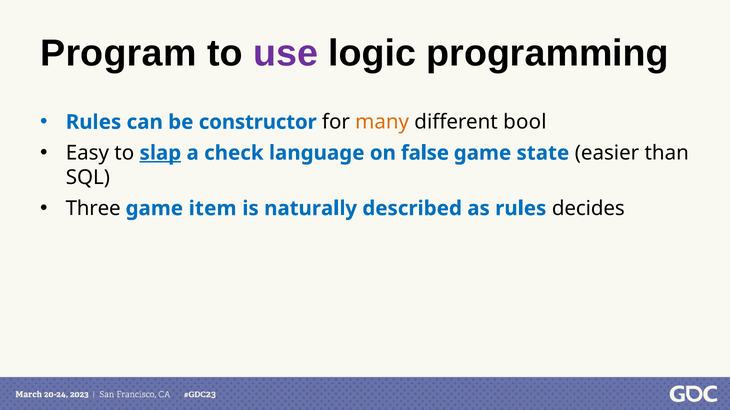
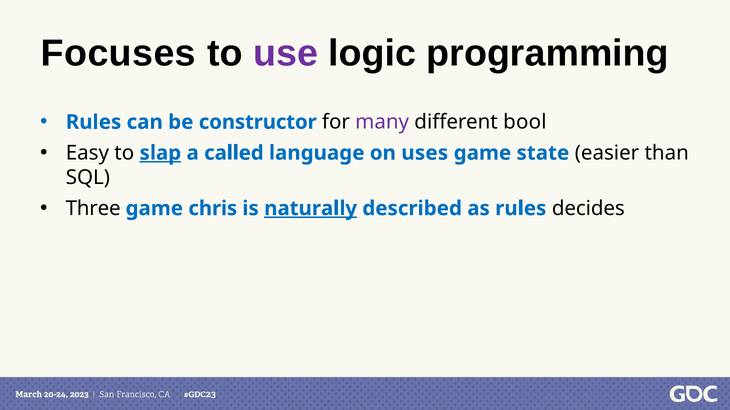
Program: Program -> Focuses
many colour: orange -> purple
check: check -> called
false: false -> uses
item: item -> chris
naturally underline: none -> present
